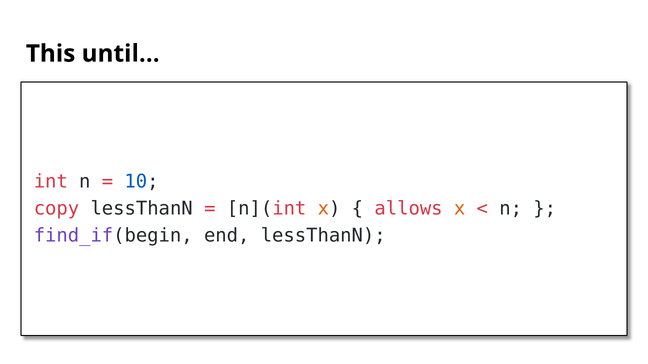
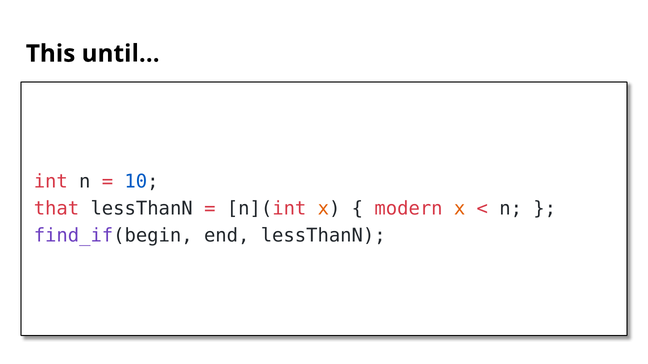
copy: copy -> that
allows: allows -> modern
